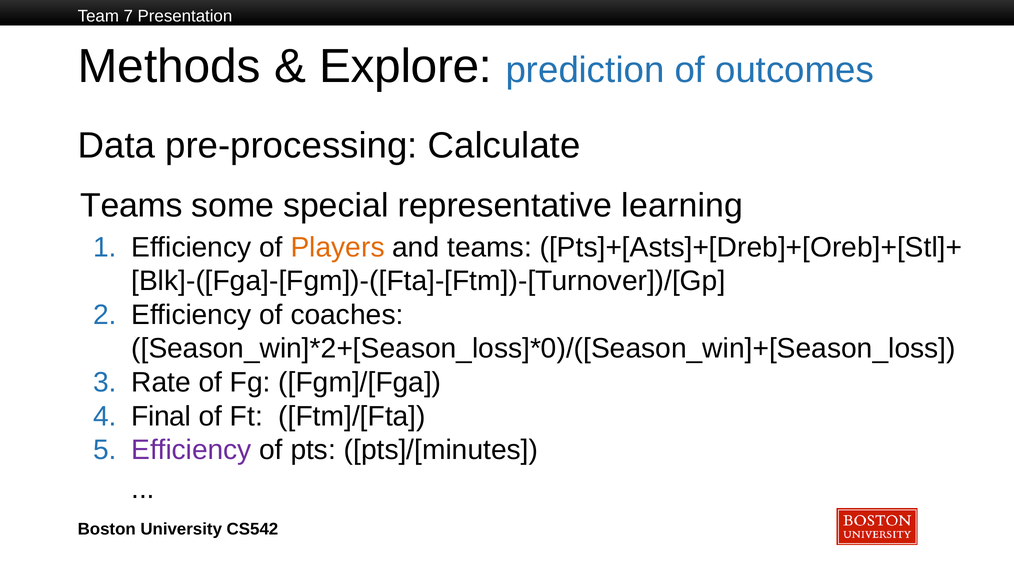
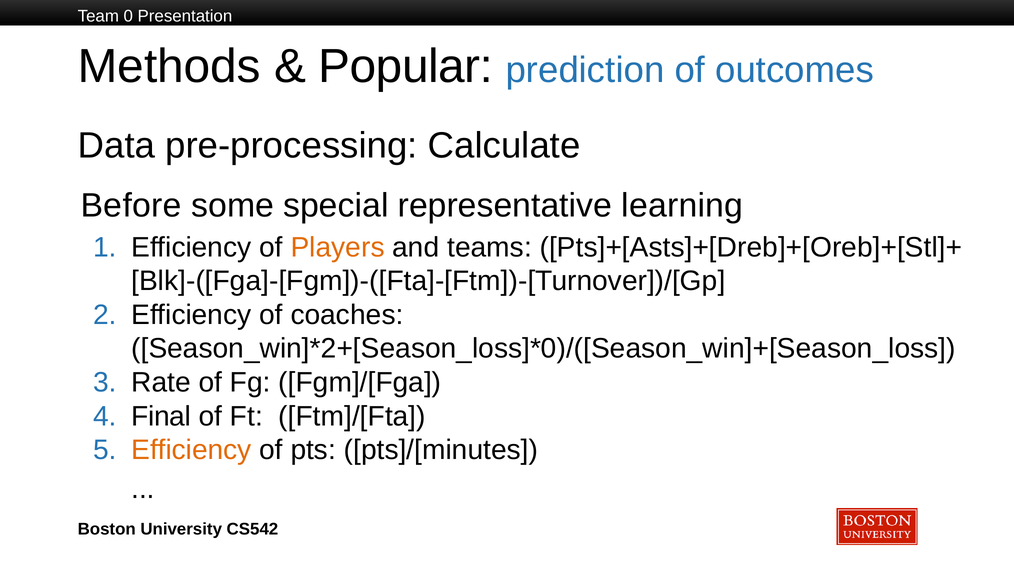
7: 7 -> 0
Explore: Explore -> Popular
Teams at (131, 206): Teams -> Before
Efficiency at (191, 450) colour: purple -> orange
